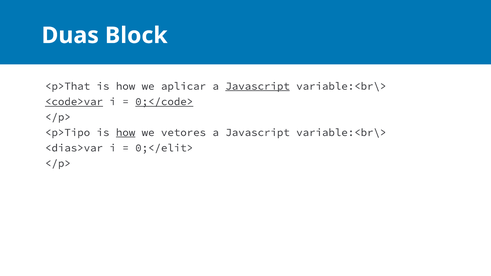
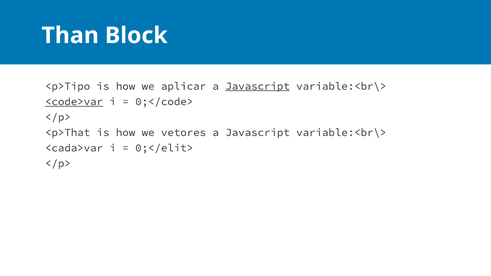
Duas: Duas -> Than
<p>That: <p>That -> <p>Tipo
0;</code> underline: present -> none
<p>Tipo: <p>Tipo -> <p>That
how at (126, 133) underline: present -> none
<dias>var: <dias>var -> <cada>var
